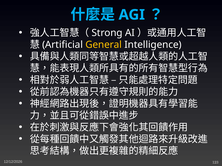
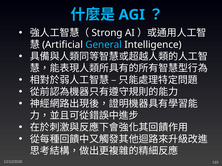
General colour: yellow -> light blue
